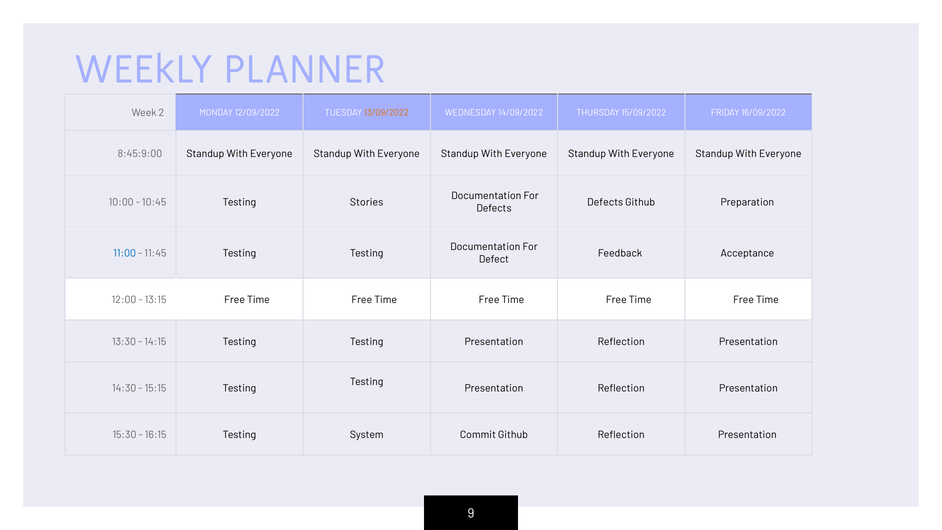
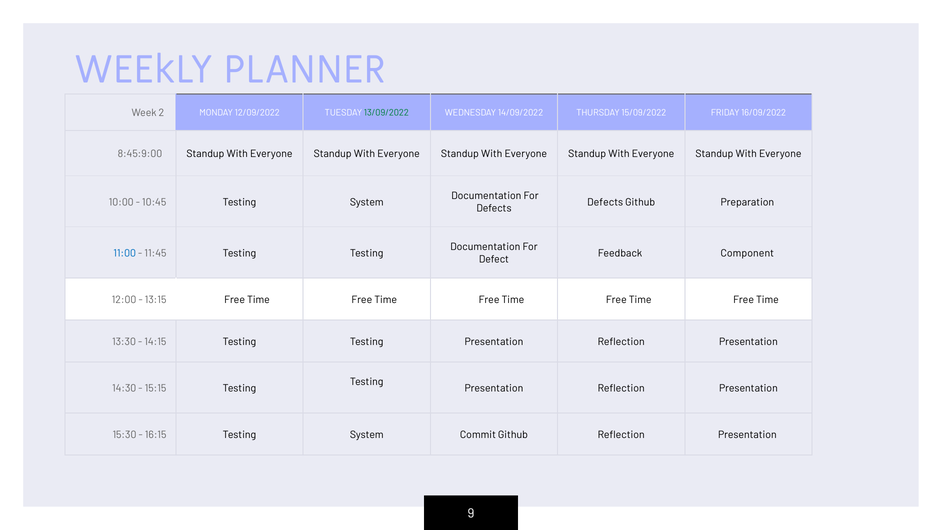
13/09/2022 colour: orange -> green
10:45 Testing Stories: Stories -> System
Acceptance: Acceptance -> Component
